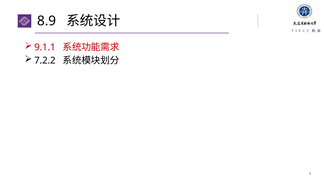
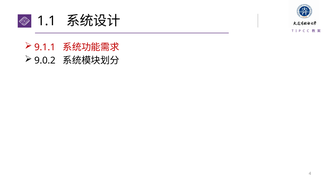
8.9: 8.9 -> 1.1
7.2.2: 7.2.2 -> 9.0.2
